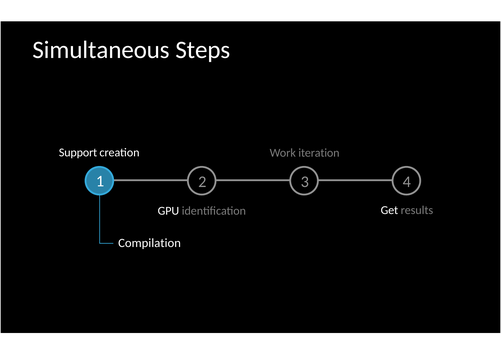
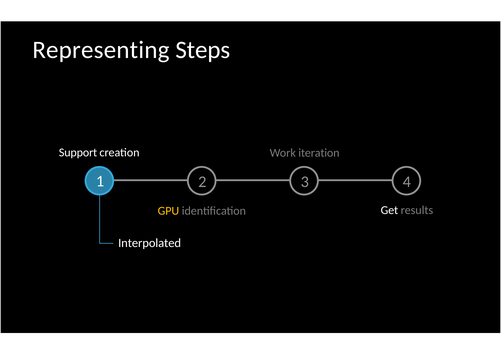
Simultaneous: Simultaneous -> Representing
GPU colour: white -> yellow
Compilation: Compilation -> Interpolated
